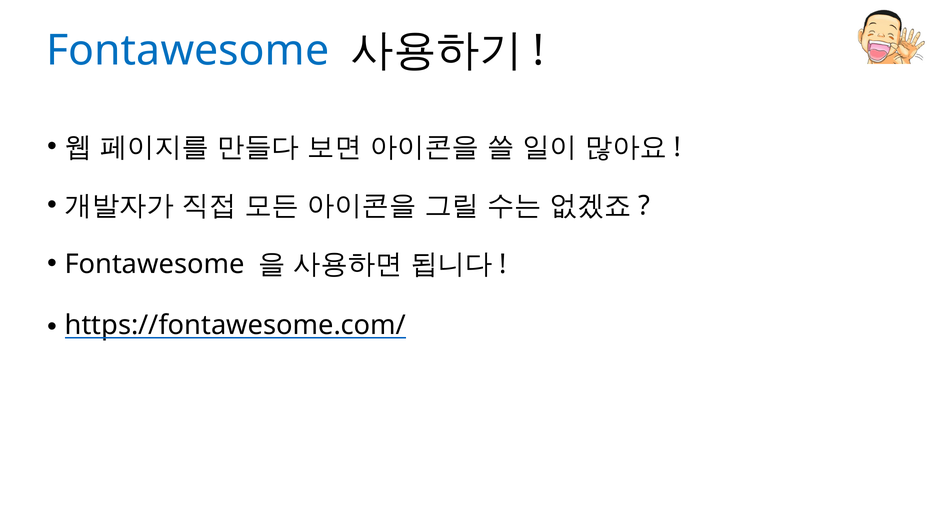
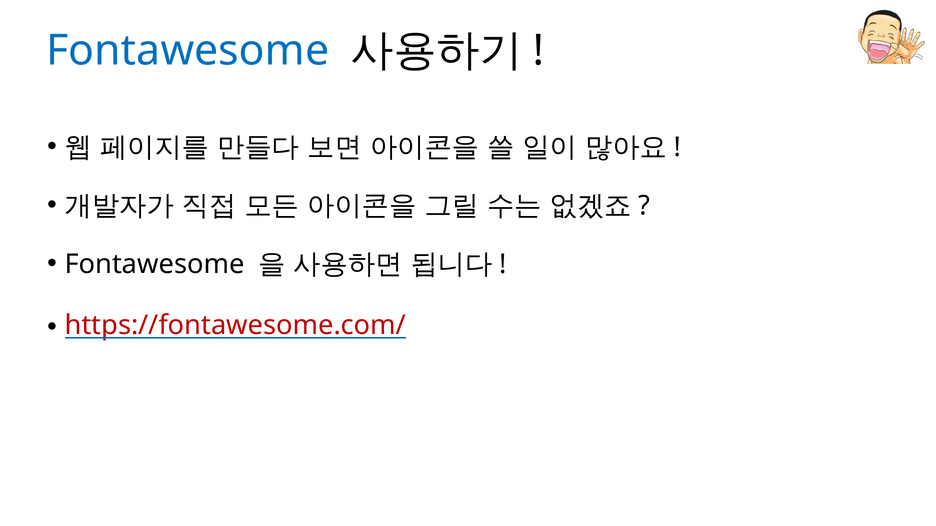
https://fontawesome.com/ colour: black -> red
